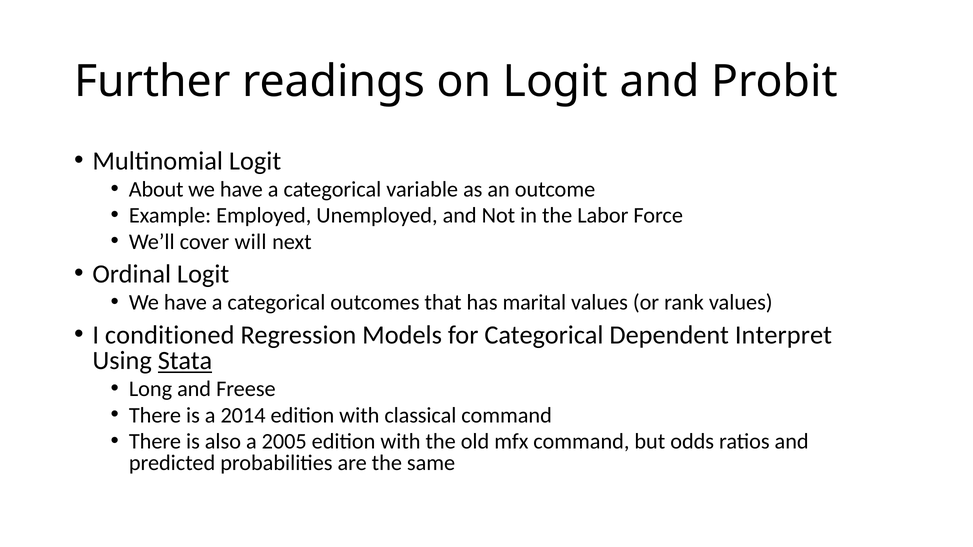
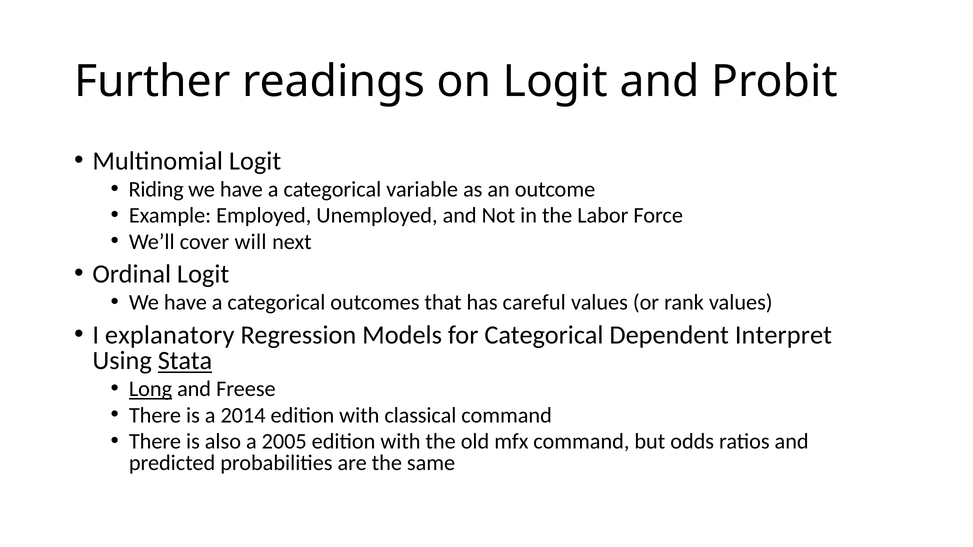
About: About -> Riding
marital: marital -> careful
conditioned: conditioned -> explanatory
Long underline: none -> present
